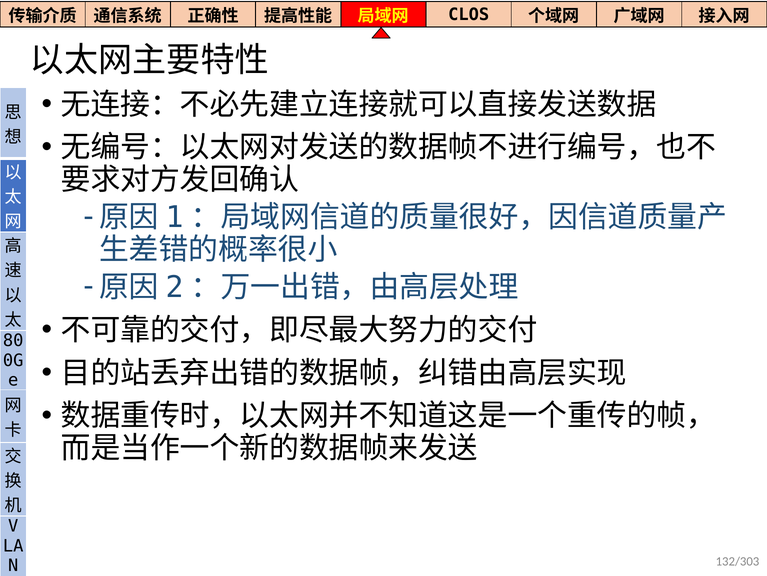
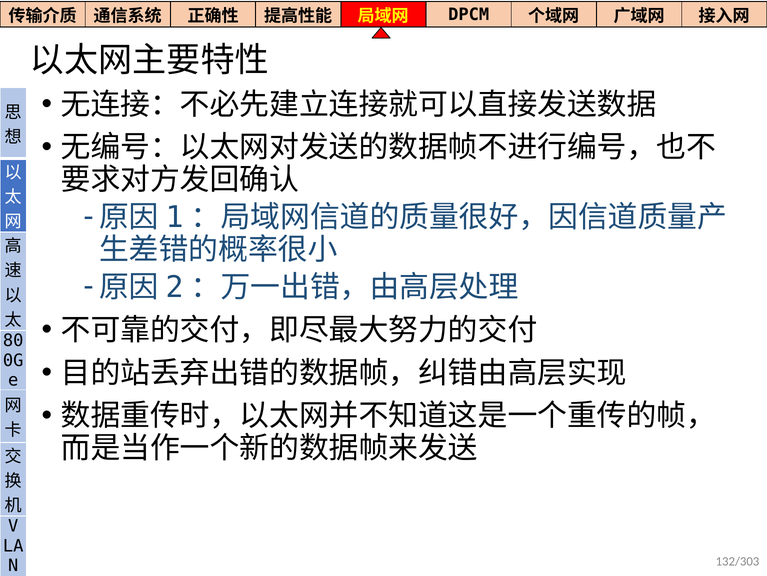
CLOS: CLOS -> DPCM
